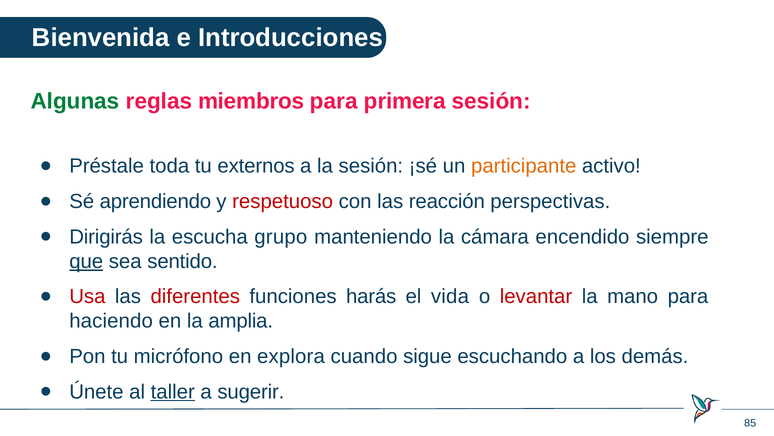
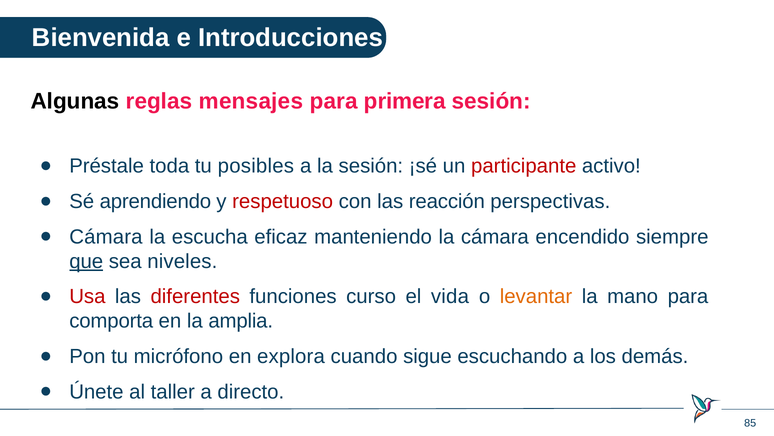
Algunas colour: green -> black
miembros: miembros -> mensajes
externos: externos -> posibles
participante colour: orange -> red
Dirigirás at (106, 237): Dirigirás -> Cámara
grupo: grupo -> eficaz
sentido: sentido -> niveles
harás: harás -> curso
levantar colour: red -> orange
haciendo: haciendo -> comporta
taller underline: present -> none
sugerir: sugerir -> directo
